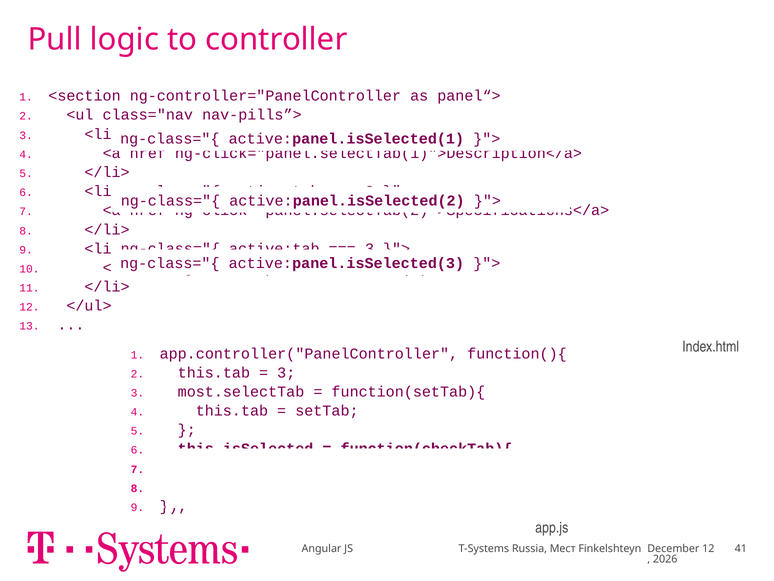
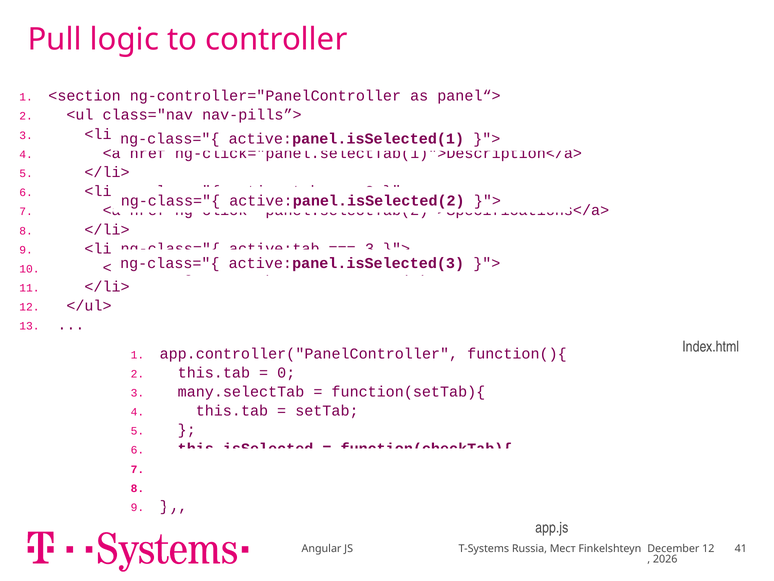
3 at (286, 372): 3 -> 0
most.selectTab: most.selectTab -> many.selectTab
